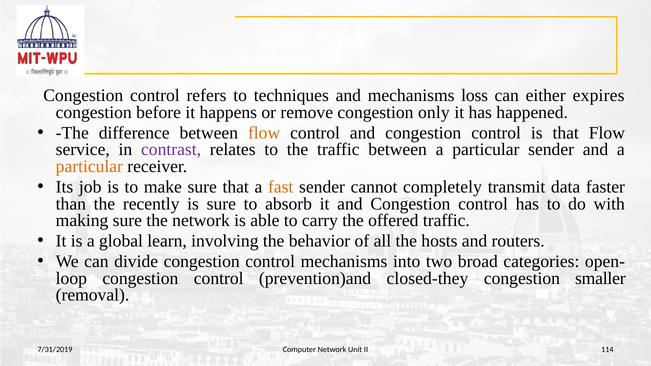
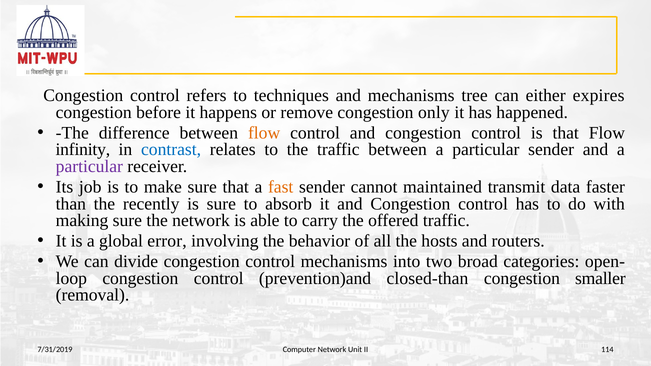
loss: loss -> tree
service: service -> infinity
contrast colour: purple -> blue
particular at (89, 167) colour: orange -> purple
completely: completely -> maintained
learn: learn -> error
closed-they: closed-they -> closed-than
